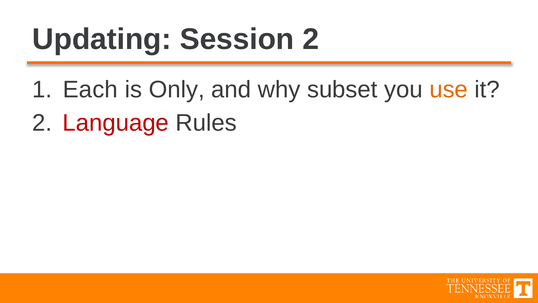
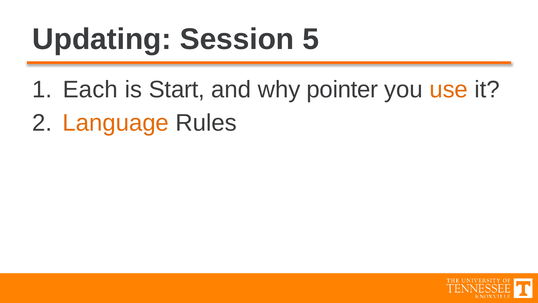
Session 2: 2 -> 5
Only: Only -> Start
subset: subset -> pointer
Language colour: red -> orange
